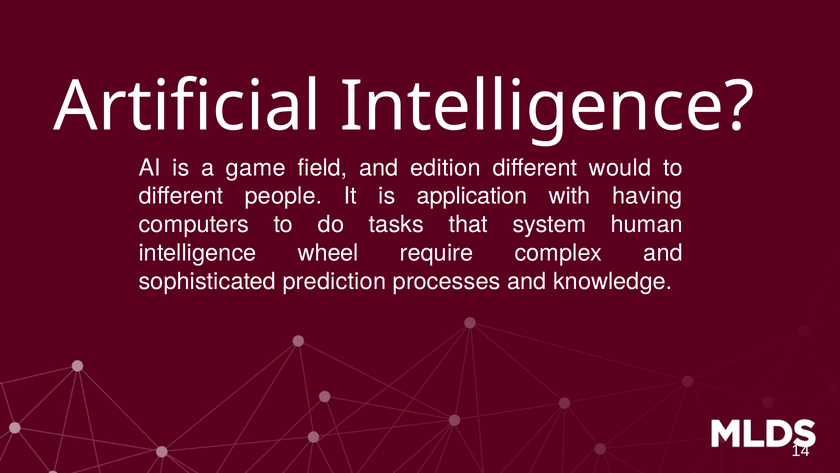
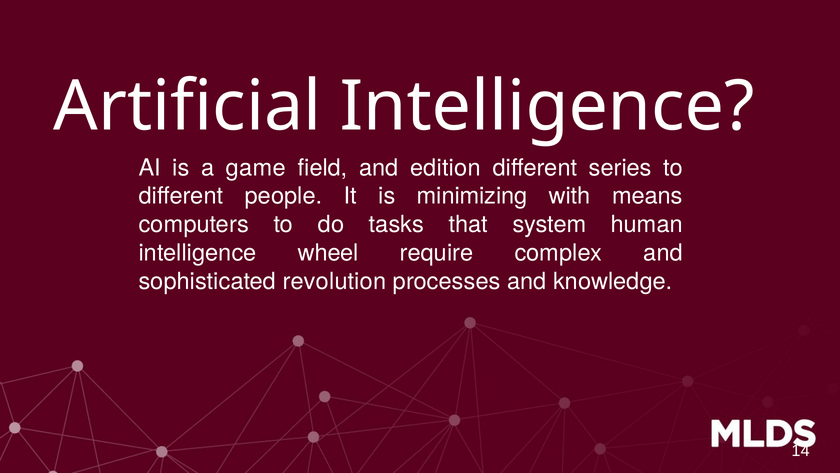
would: would -> series
application: application -> minimizing
having: having -> means
prediction: prediction -> revolution
